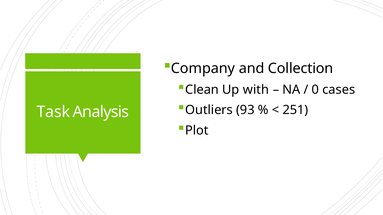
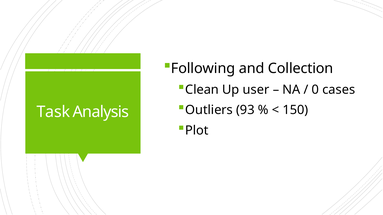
Company: Company -> Following
with: with -> user
251: 251 -> 150
